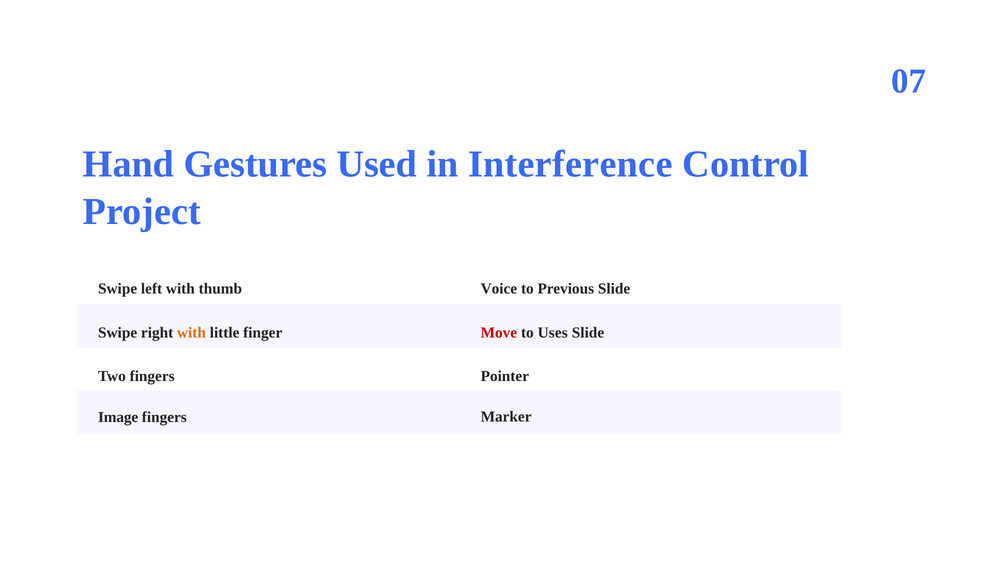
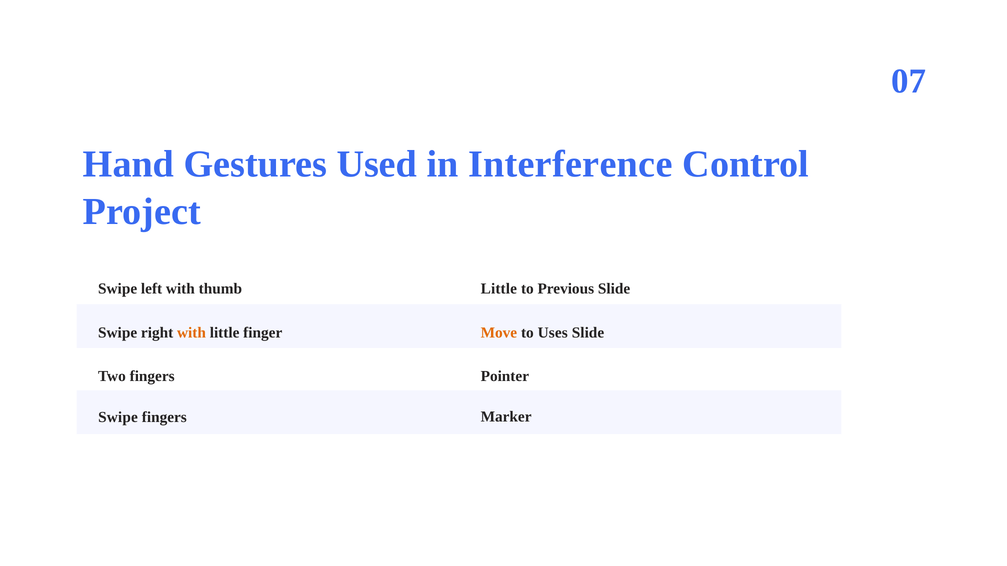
thumb Voice: Voice -> Little
Move colour: red -> orange
Image at (118, 418): Image -> Swipe
